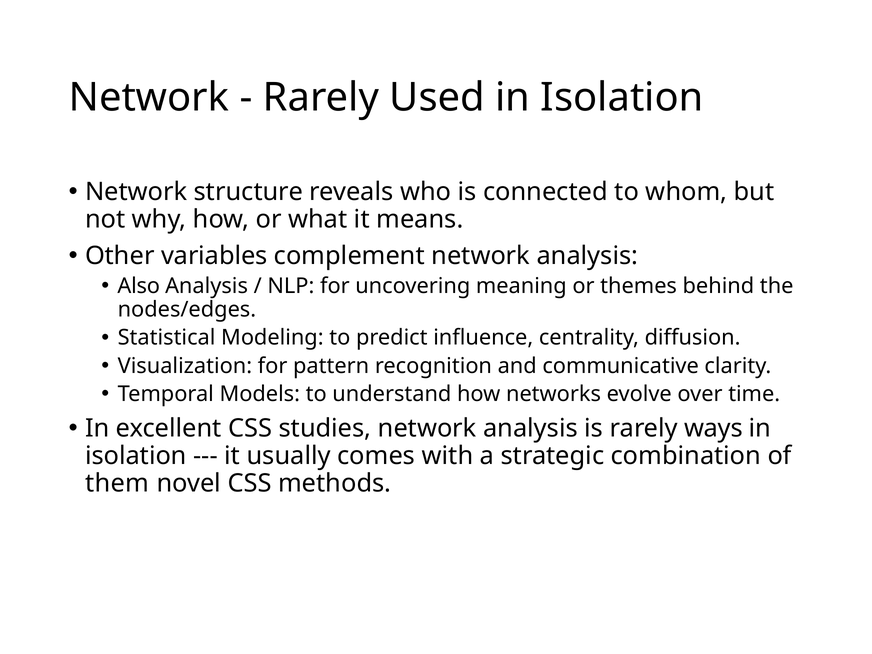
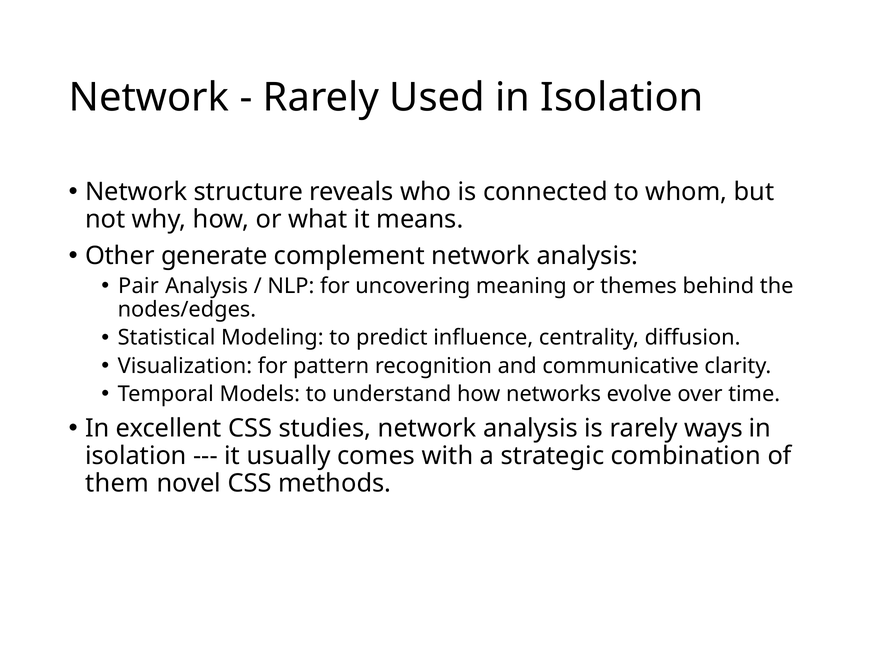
variables: variables -> generate
Also: Also -> Pair
